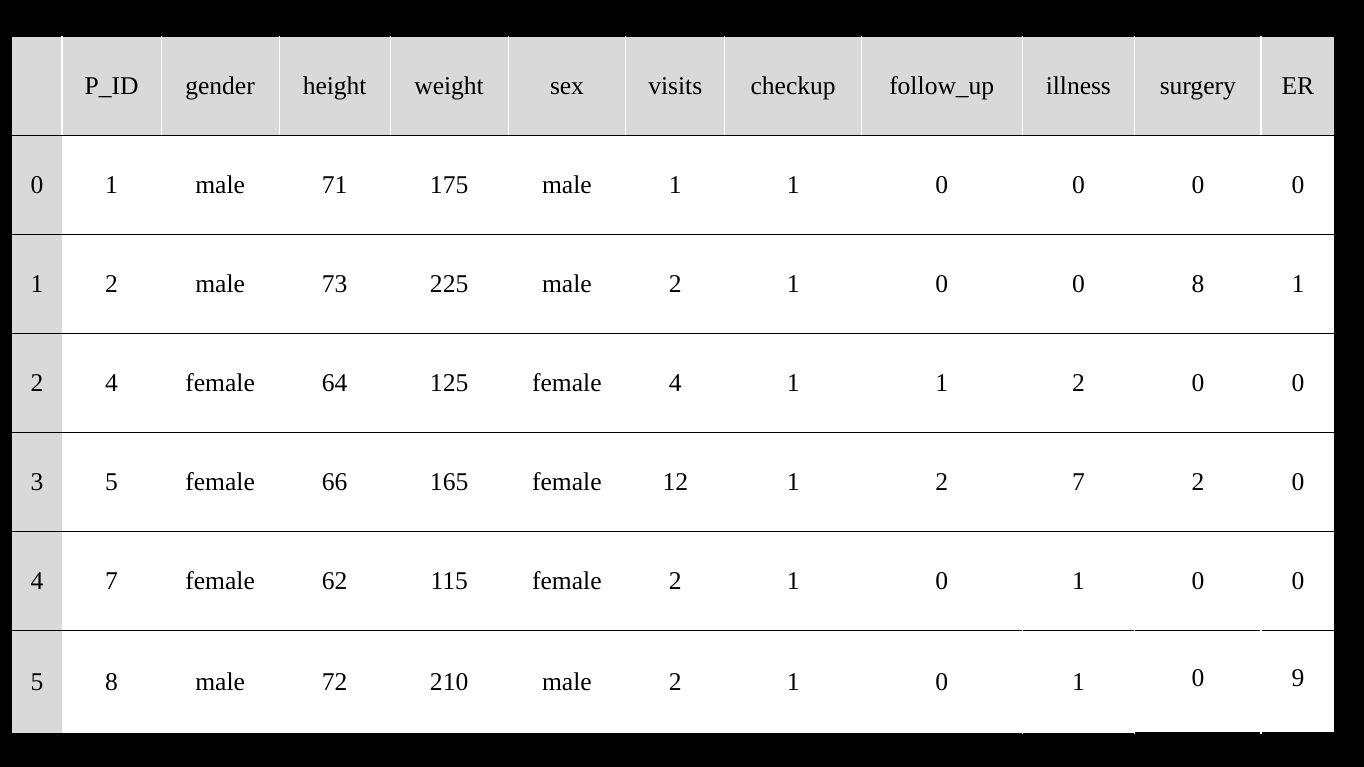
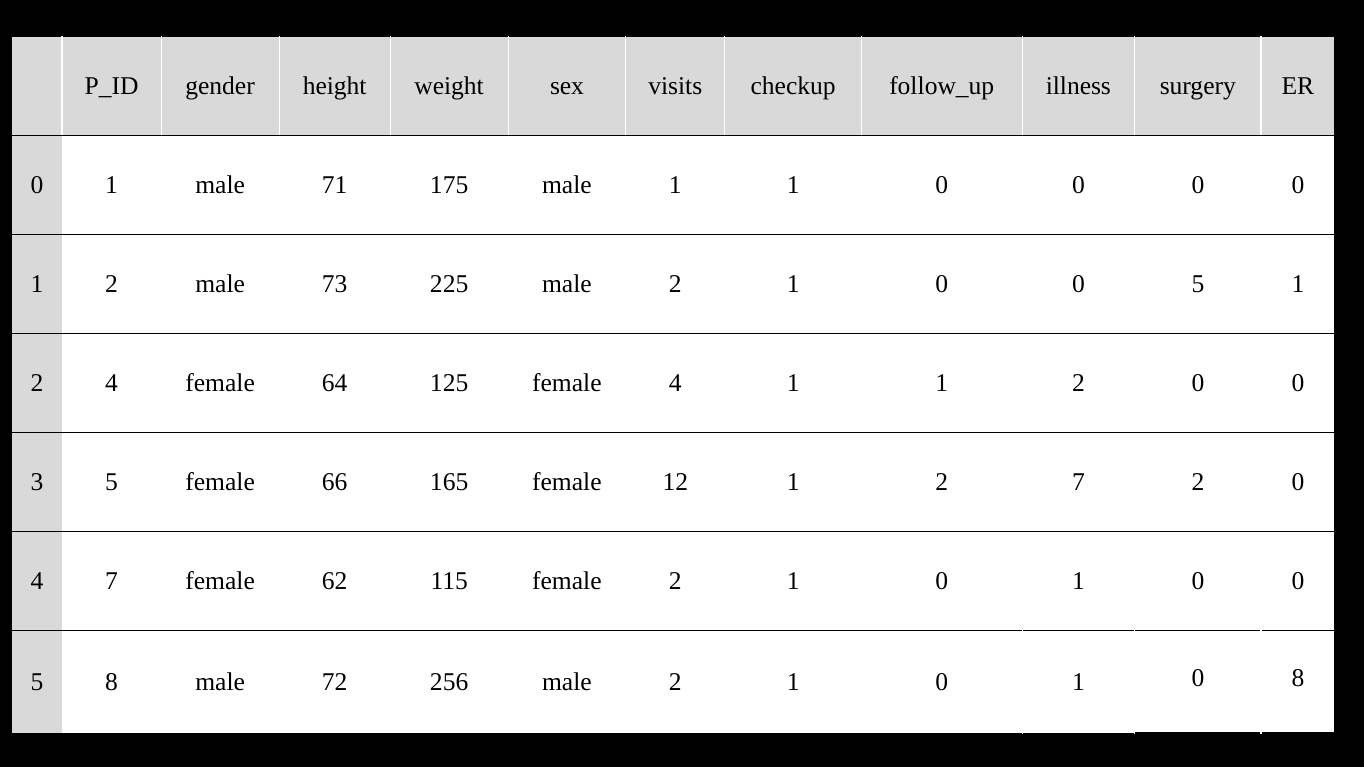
8 at (1198, 284): 8 -> 5
210: 210 -> 256
0 9: 9 -> 8
